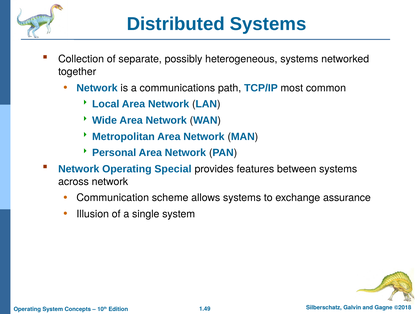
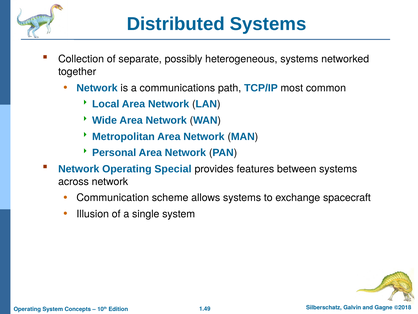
assurance: assurance -> spacecraft
